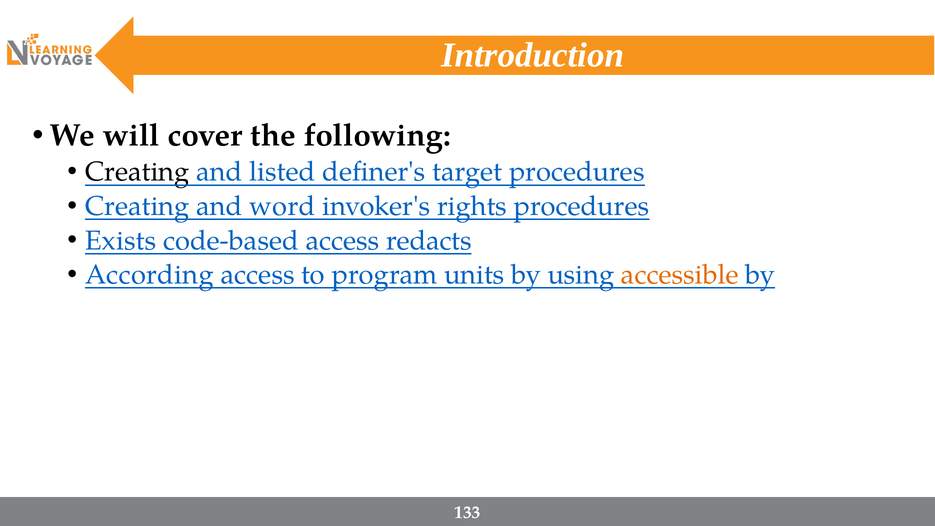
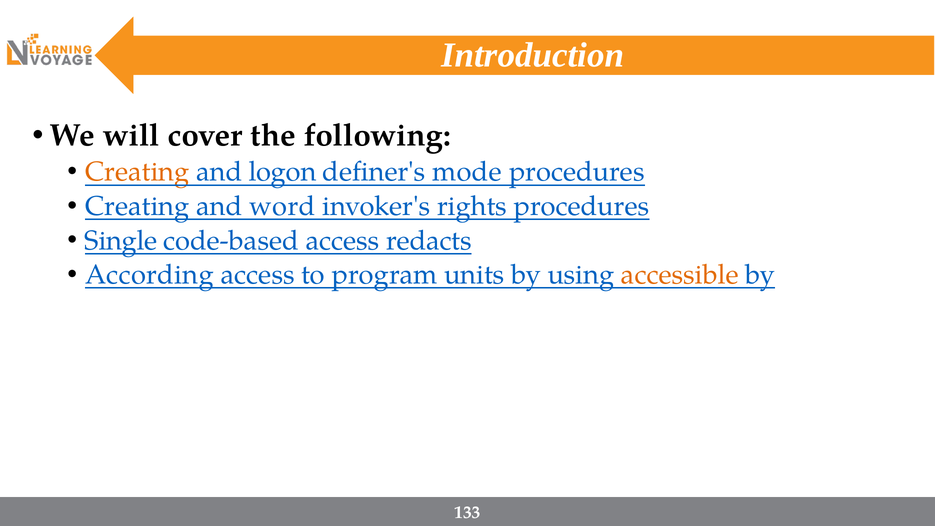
Creating at (137, 172) colour: black -> orange
listed: listed -> logon
target: target -> mode
Exists: Exists -> Single
